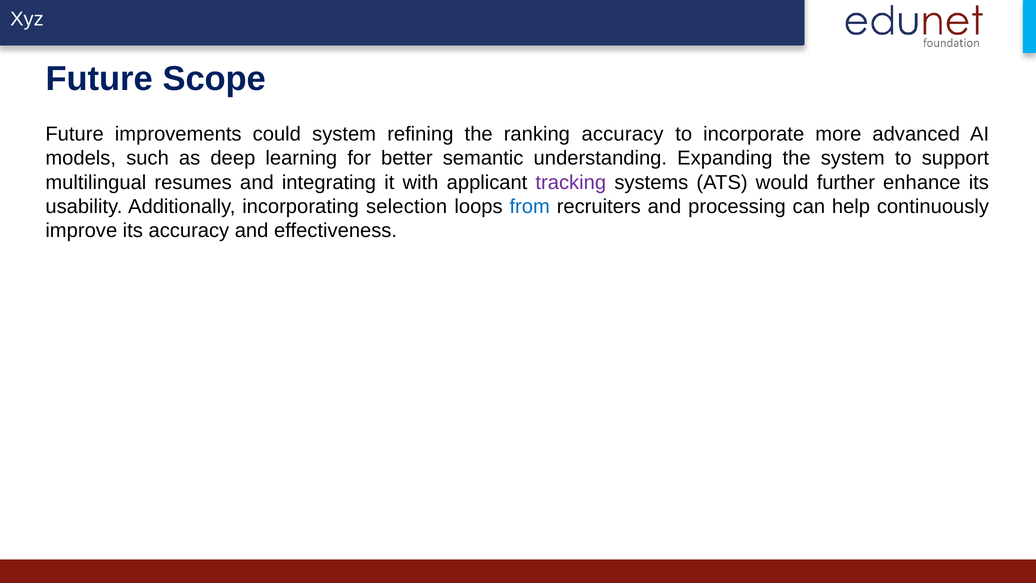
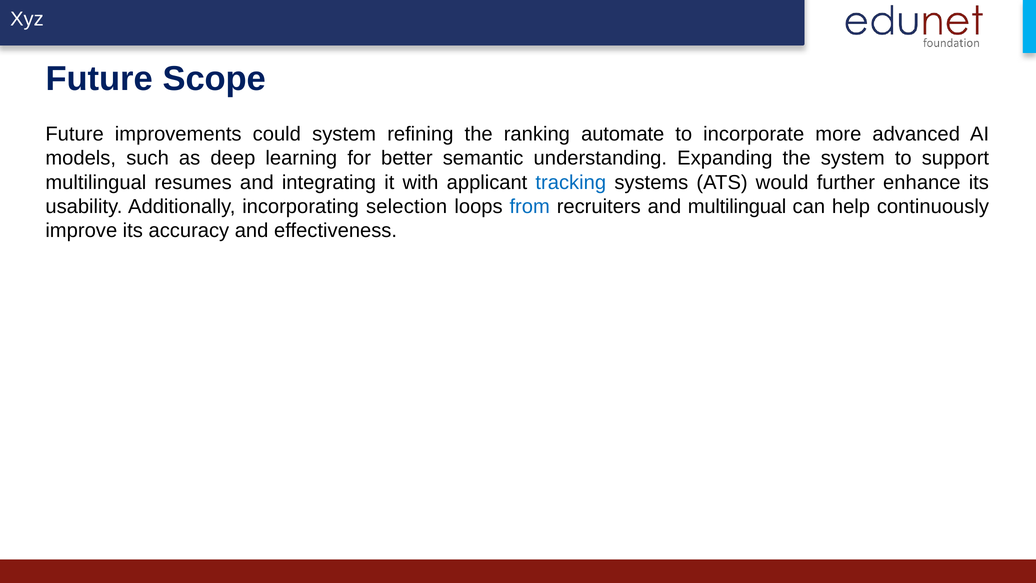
ranking accuracy: accuracy -> automate
tracking colour: purple -> blue
and processing: processing -> multilingual
